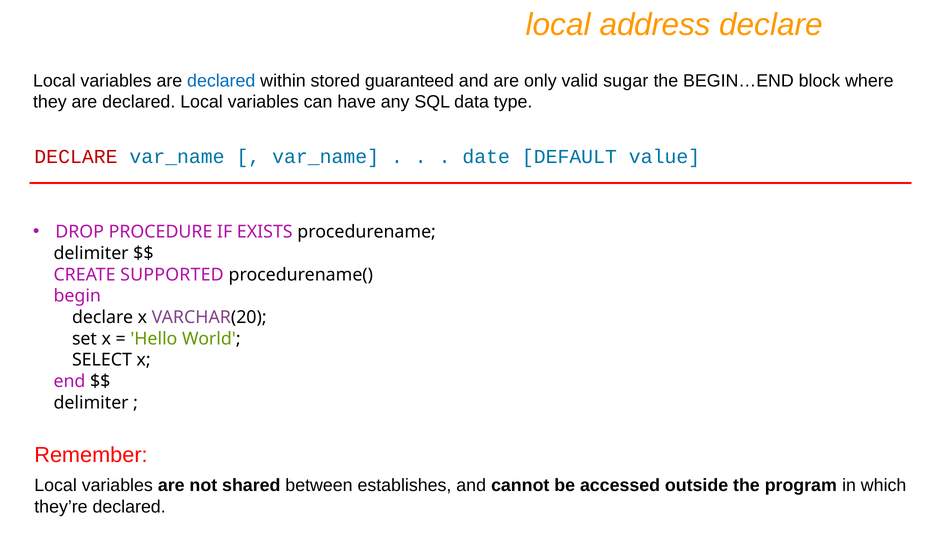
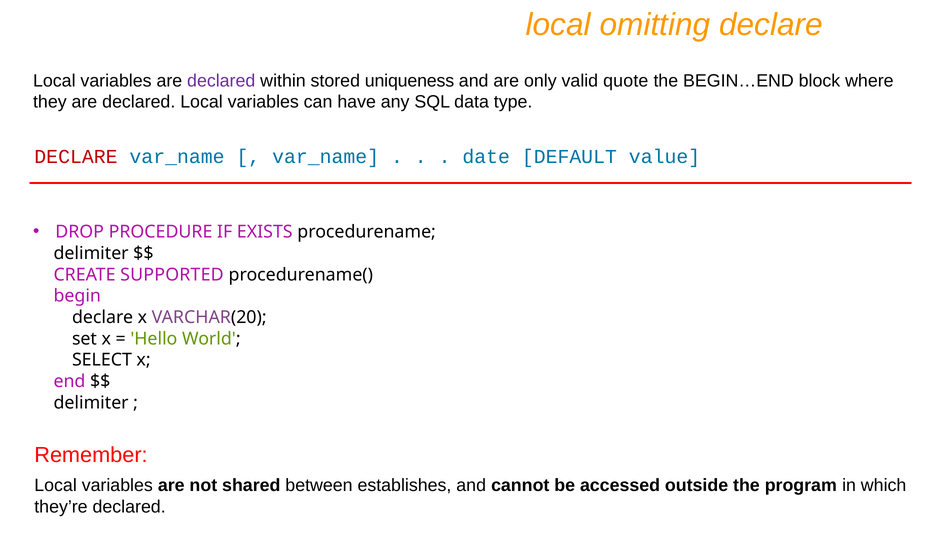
address: address -> omitting
declared at (221, 81) colour: blue -> purple
guaranteed: guaranteed -> uniqueness
sugar: sugar -> quote
